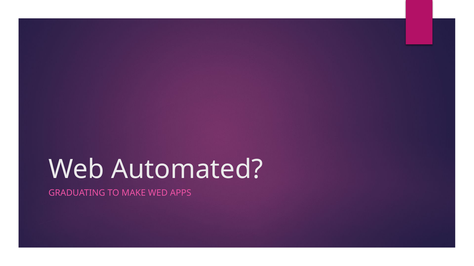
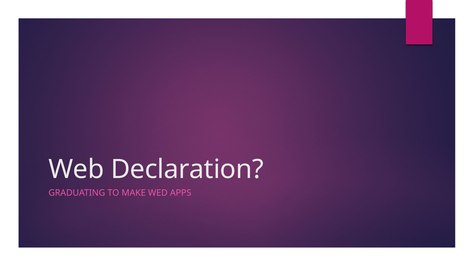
Automated: Automated -> Declaration
